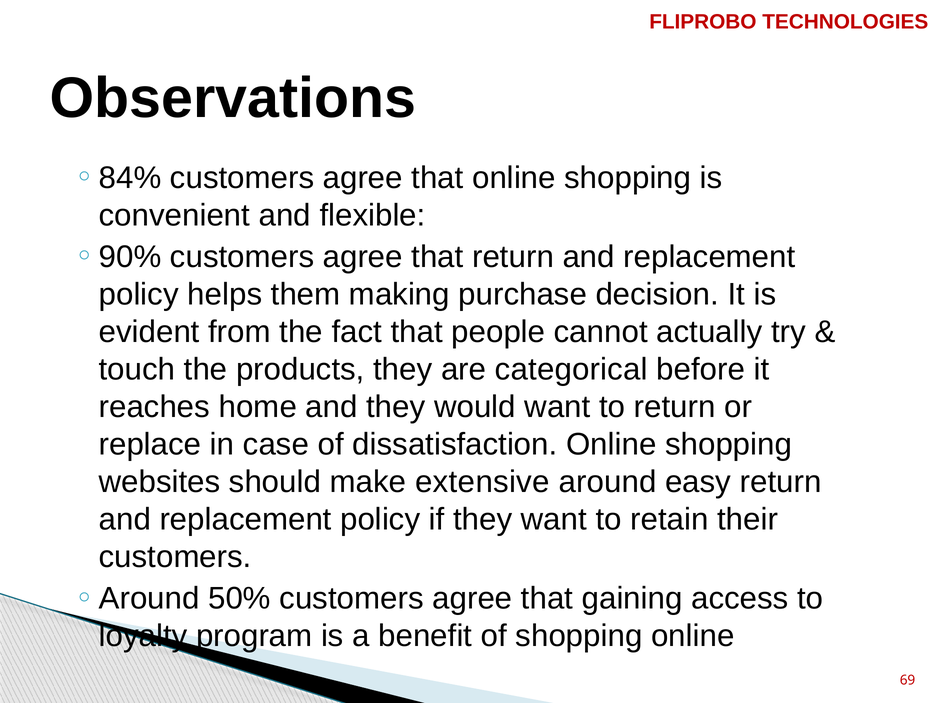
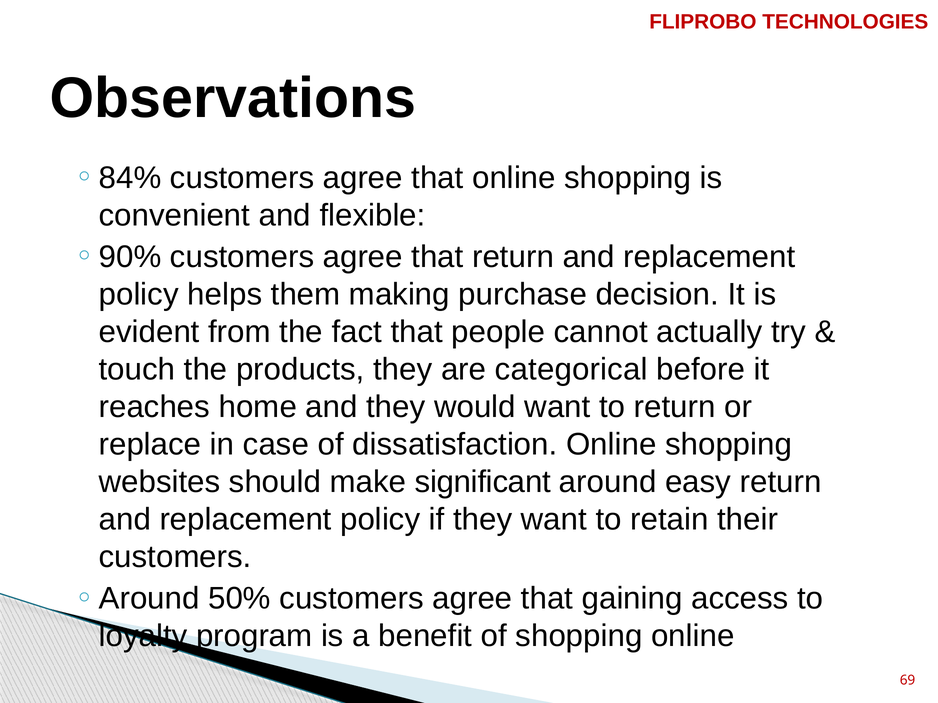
extensive: extensive -> significant
